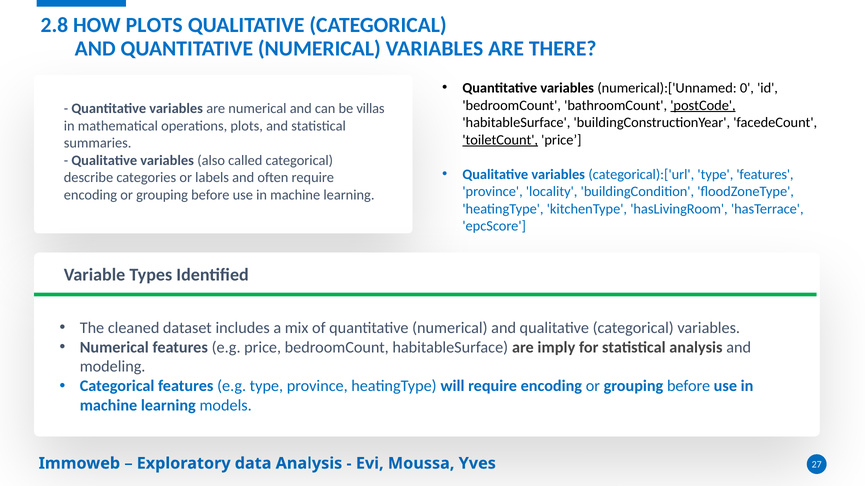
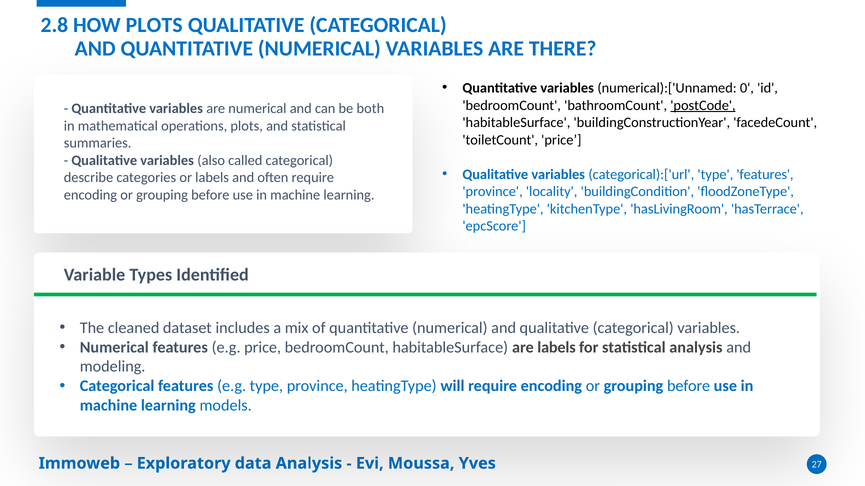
villas: villas -> both
toiletCount underline: present -> none
are imply: imply -> labels
